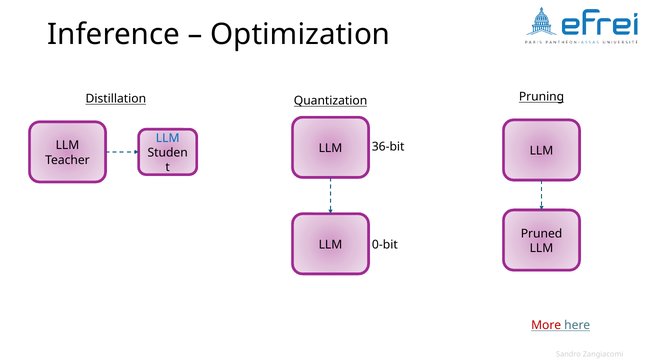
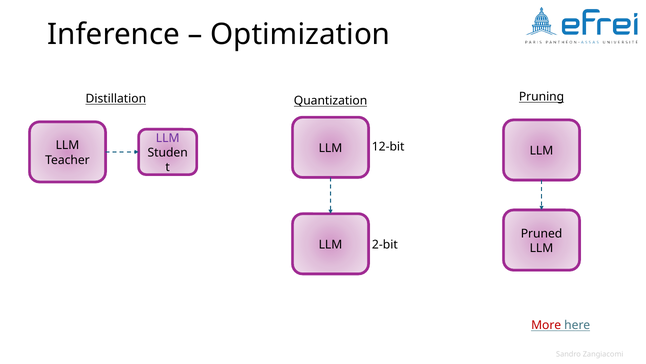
LLM at (168, 138) colour: blue -> purple
36-bit: 36-bit -> 12-bit
0-bit: 0-bit -> 2-bit
